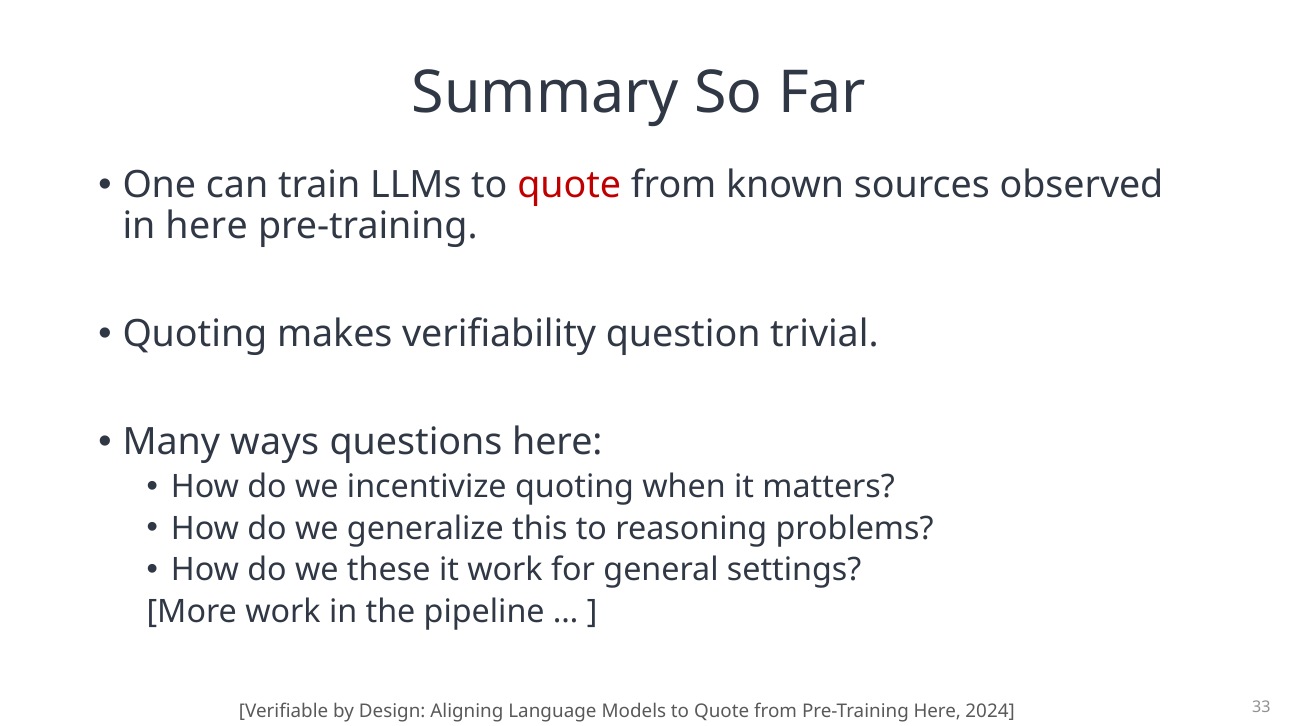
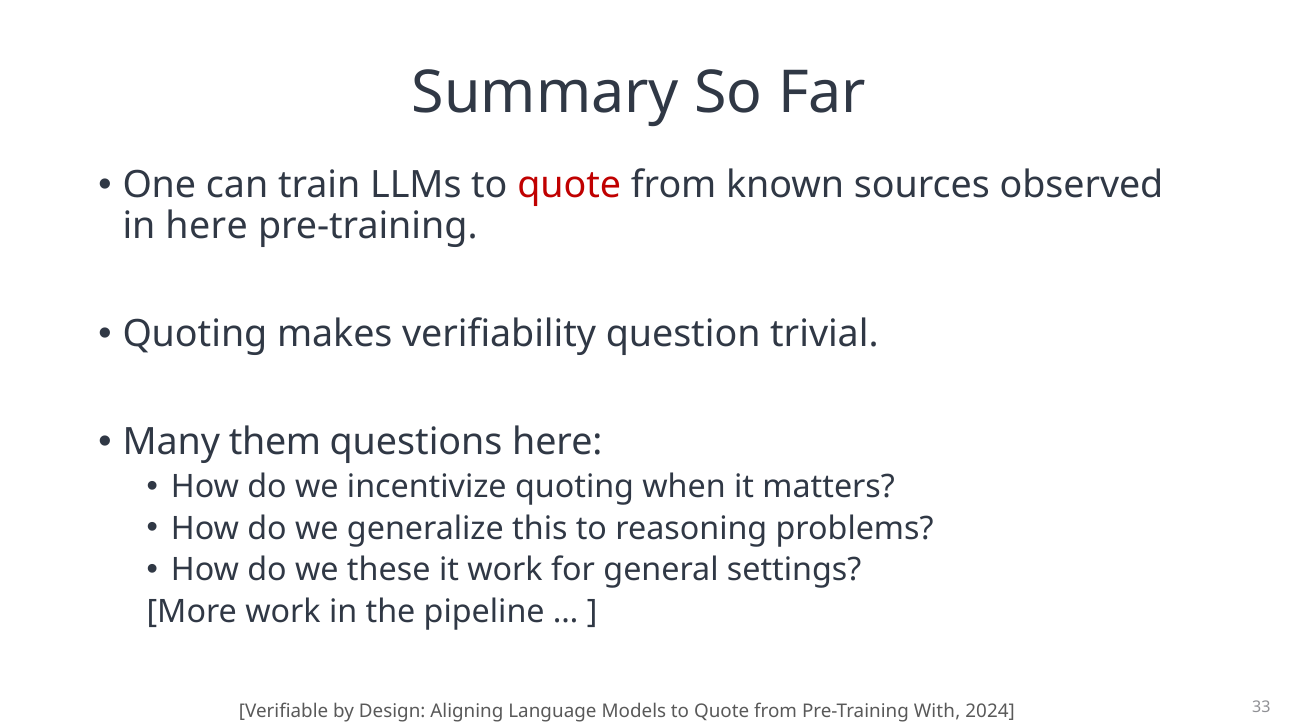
ways: ways -> them
Pre-Training Here: Here -> With
